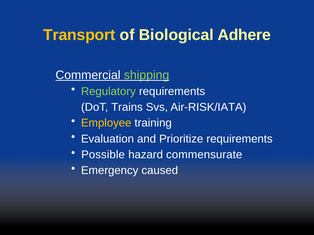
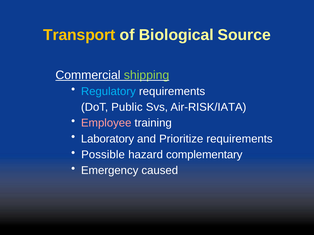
Adhere: Adhere -> Source
Regulatory colour: light green -> light blue
Trains: Trains -> Public
Employee colour: yellow -> pink
Evaluation: Evaluation -> Laboratory
commensurate: commensurate -> complementary
